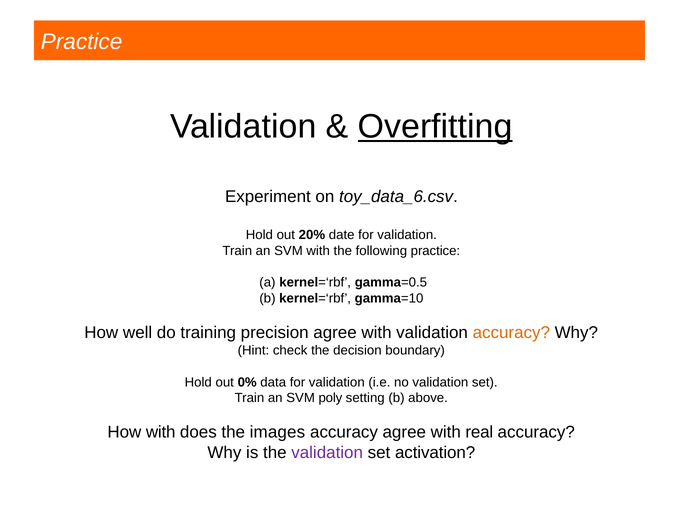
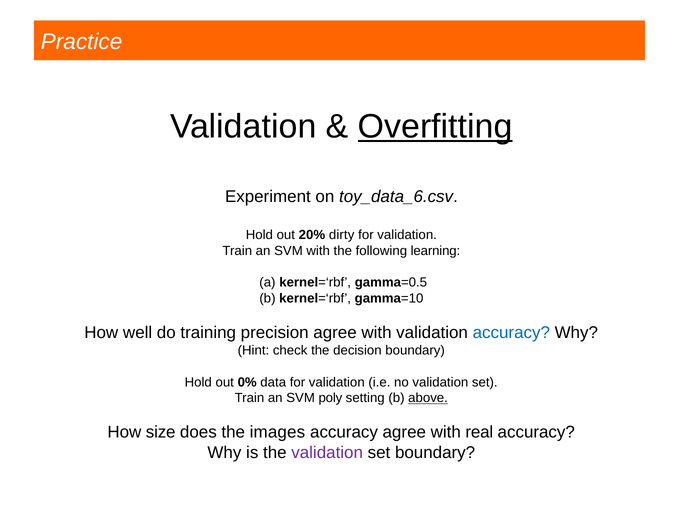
date: date -> dirty
following practice: practice -> learning
accuracy at (511, 333) colour: orange -> blue
above underline: none -> present
How with: with -> size
set activation: activation -> boundary
